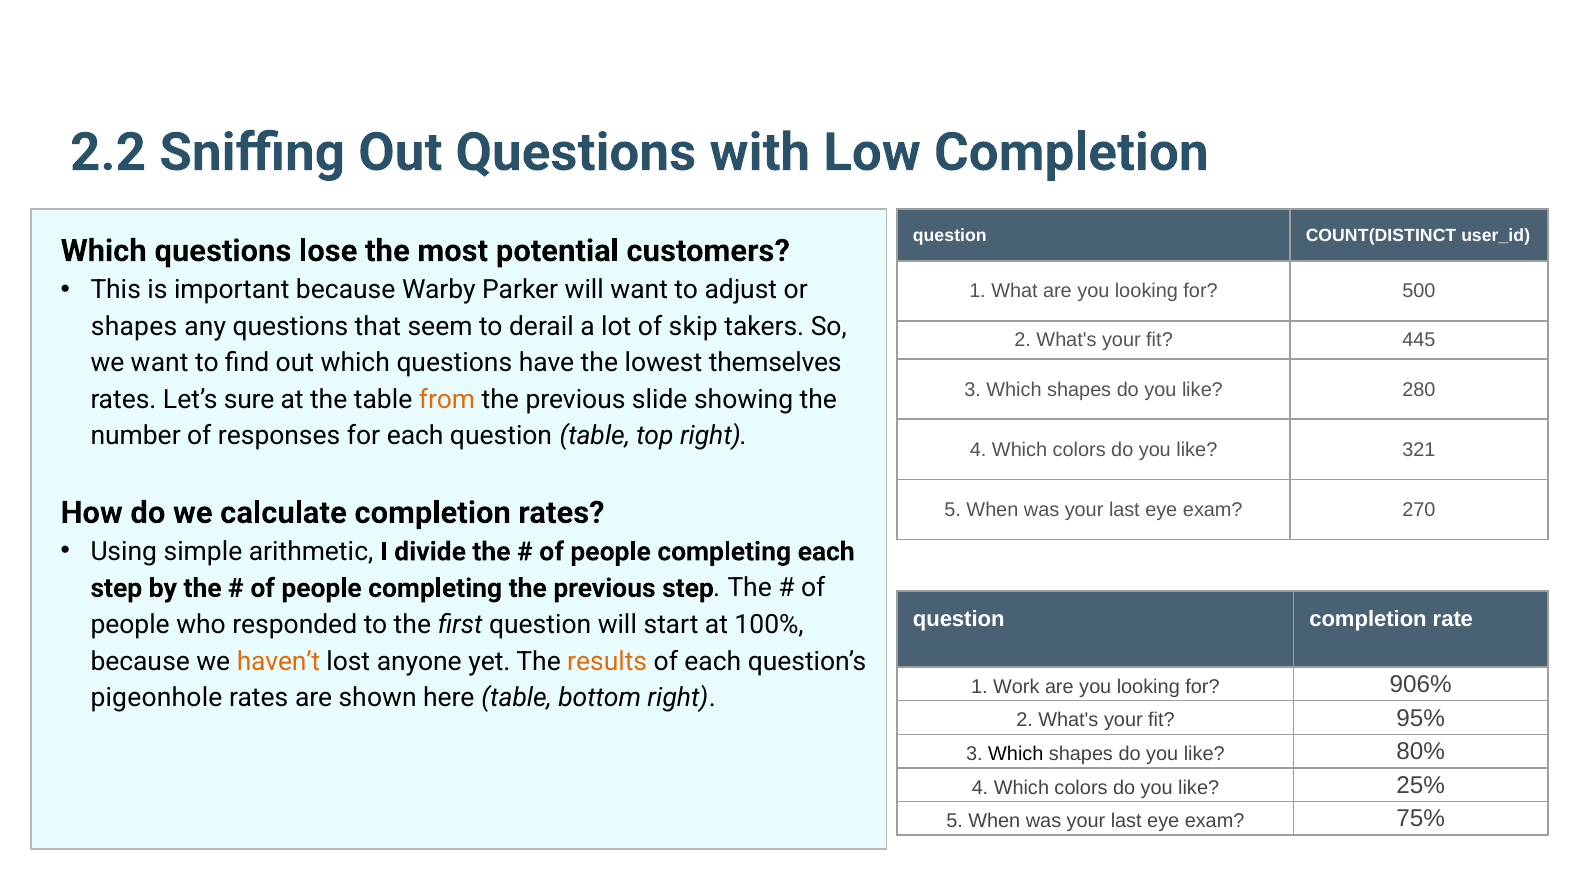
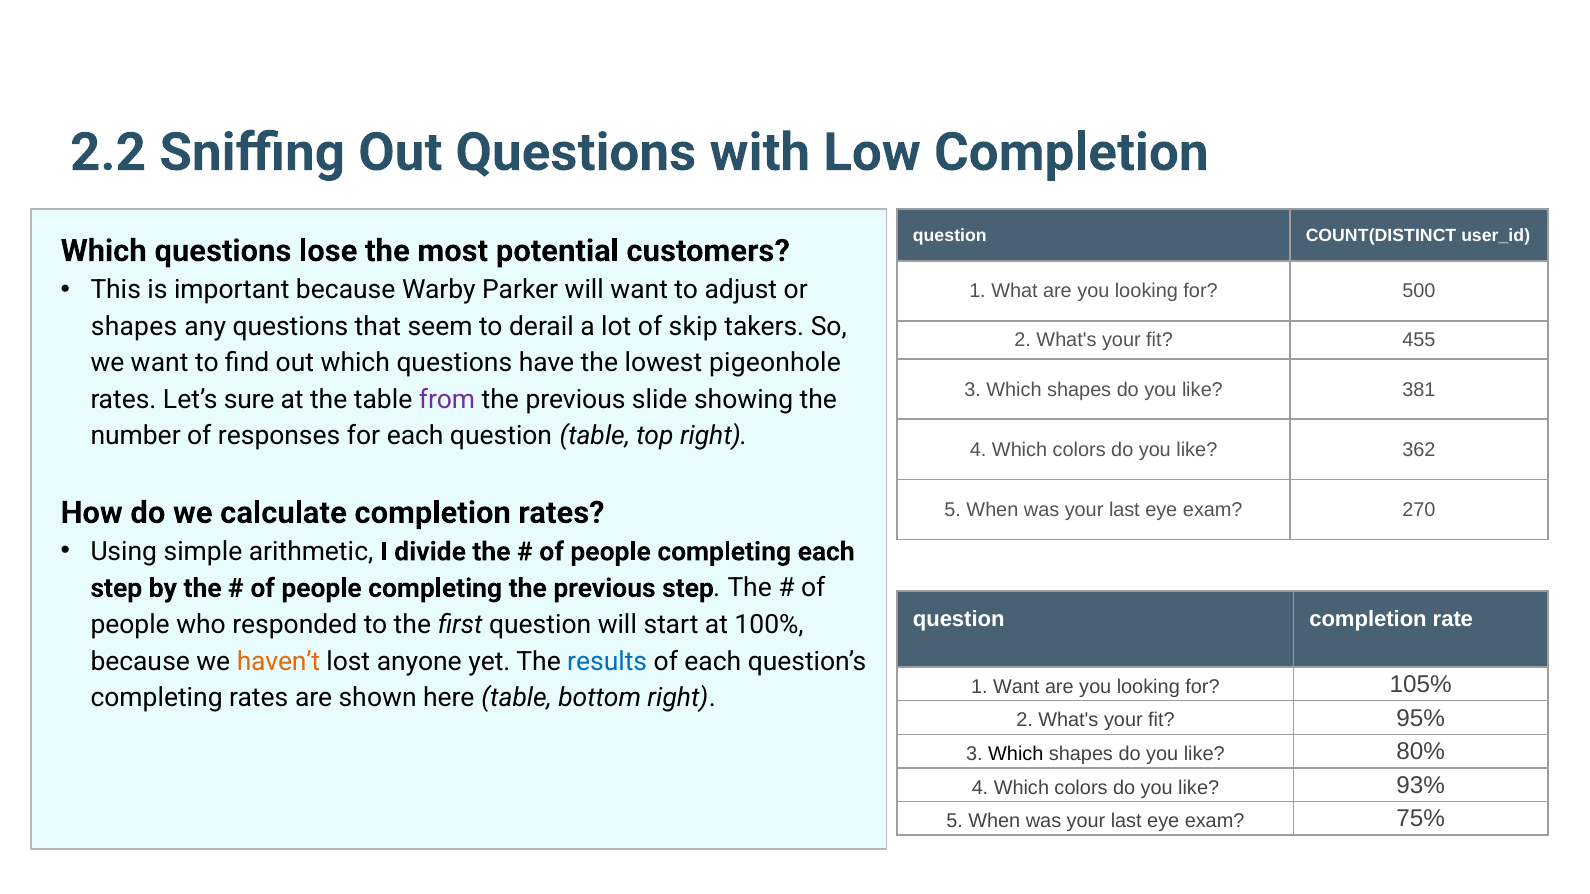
445: 445 -> 455
themselves: themselves -> pigeonhole
280: 280 -> 381
from colour: orange -> purple
321: 321 -> 362
results colour: orange -> blue
1 Work: Work -> Want
906%: 906% -> 105%
pigeonhole at (156, 698): pigeonhole -> completing
25%: 25% -> 93%
